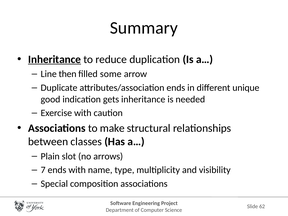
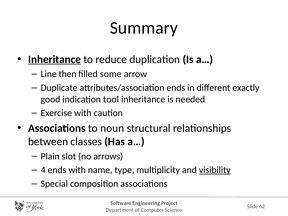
unique: unique -> exactly
gets: gets -> tool
make: make -> noun
7: 7 -> 4
visibility underline: none -> present
